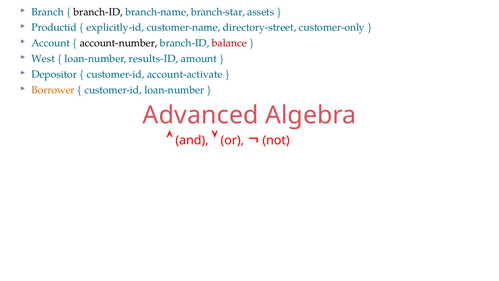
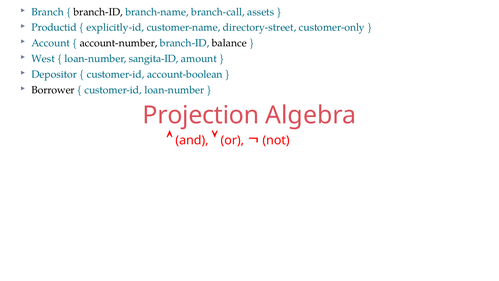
branch-star: branch-star -> branch-call
balance colour: red -> black
results-ID: results-ID -> sangita-ID
account-activate: account-activate -> account-boolean
Borrower colour: orange -> black
Advanced: Advanced -> Projection
